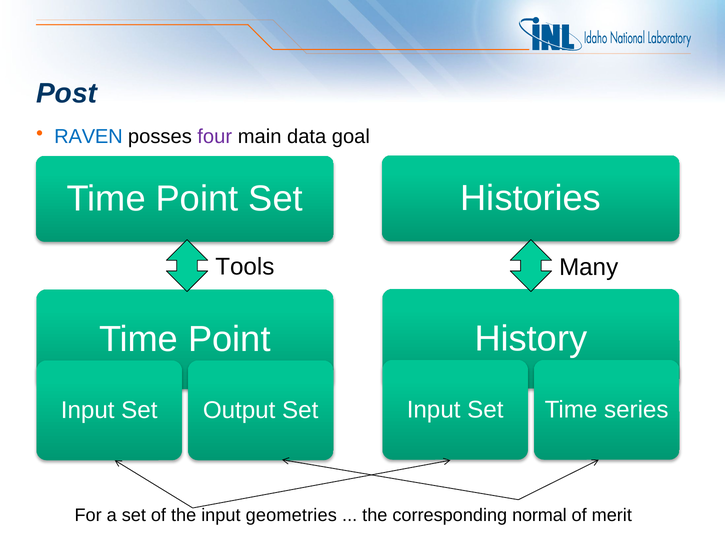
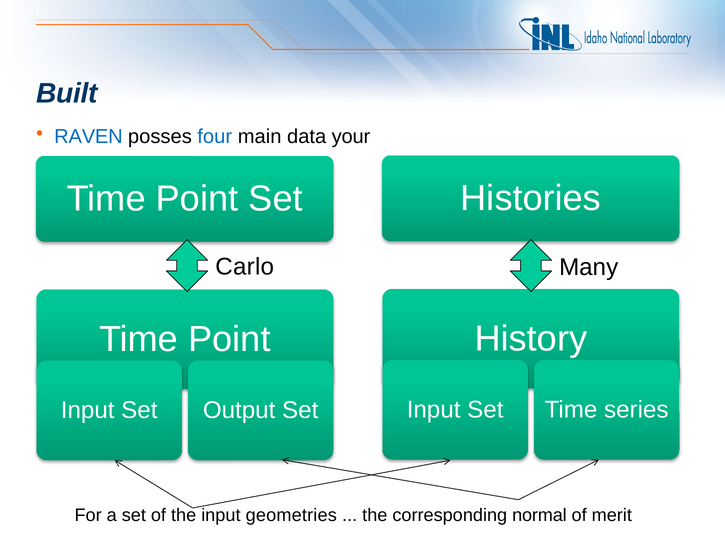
Post: Post -> Built
four colour: purple -> blue
goal: goal -> your
Tools: Tools -> Carlo
